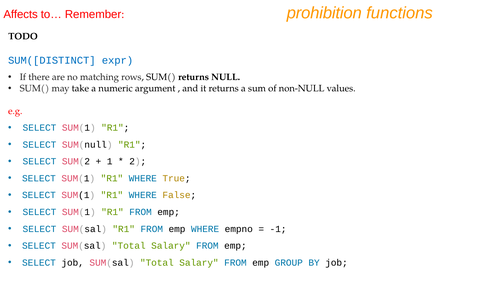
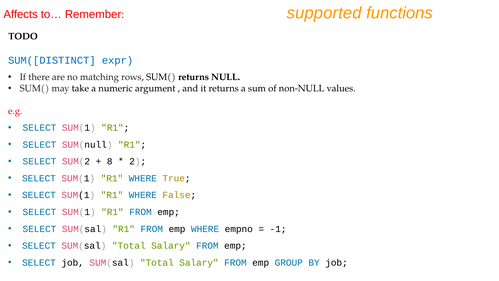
prohibition: prohibition -> supported
1: 1 -> 8
